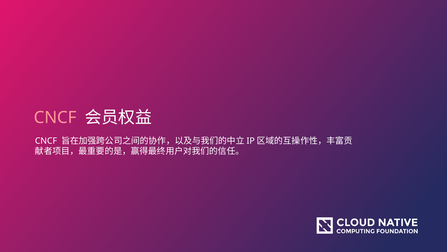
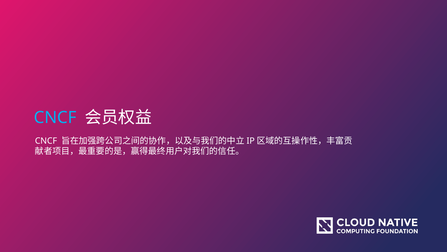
CNCF at (55, 117) colour: pink -> light blue
